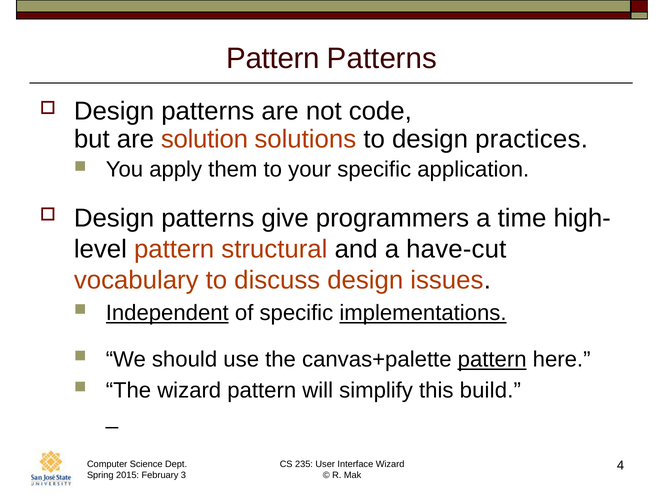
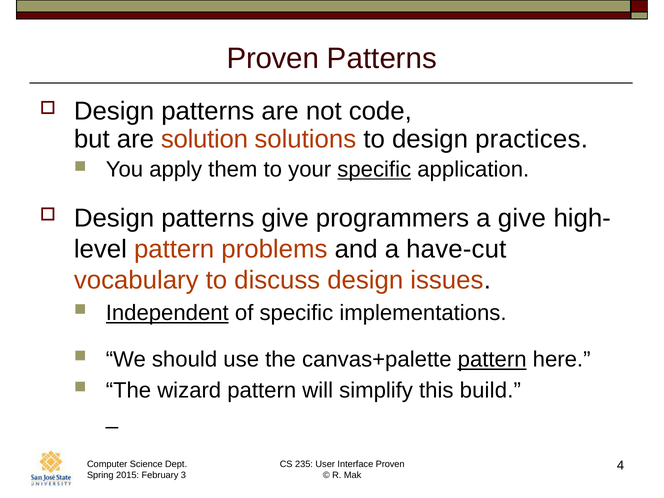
Pattern at (273, 58): Pattern -> Proven
specific at (374, 169) underline: none -> present
a time: time -> give
structural: structural -> problems
implementations underline: present -> none
Wizard at (390, 464): Wizard -> Proven
